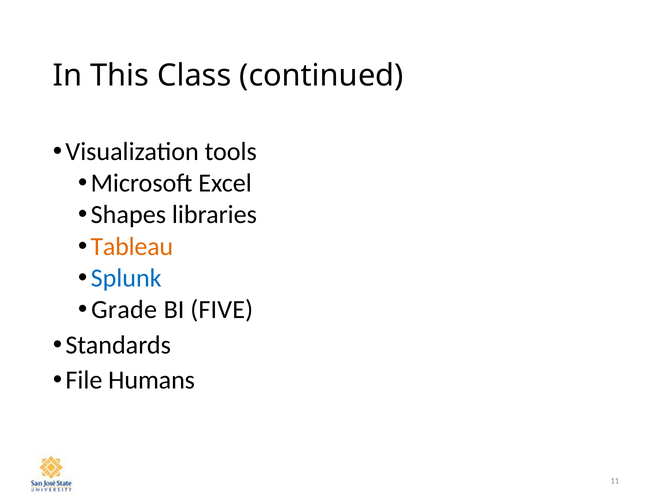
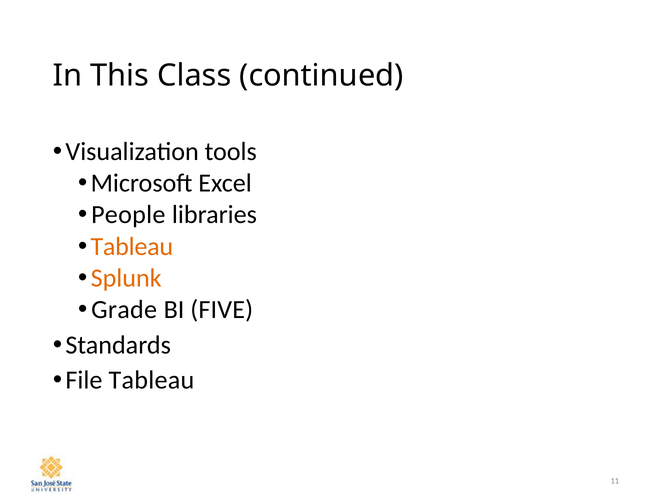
Shapes: Shapes -> People
Splunk colour: blue -> orange
File Humans: Humans -> Tableau
